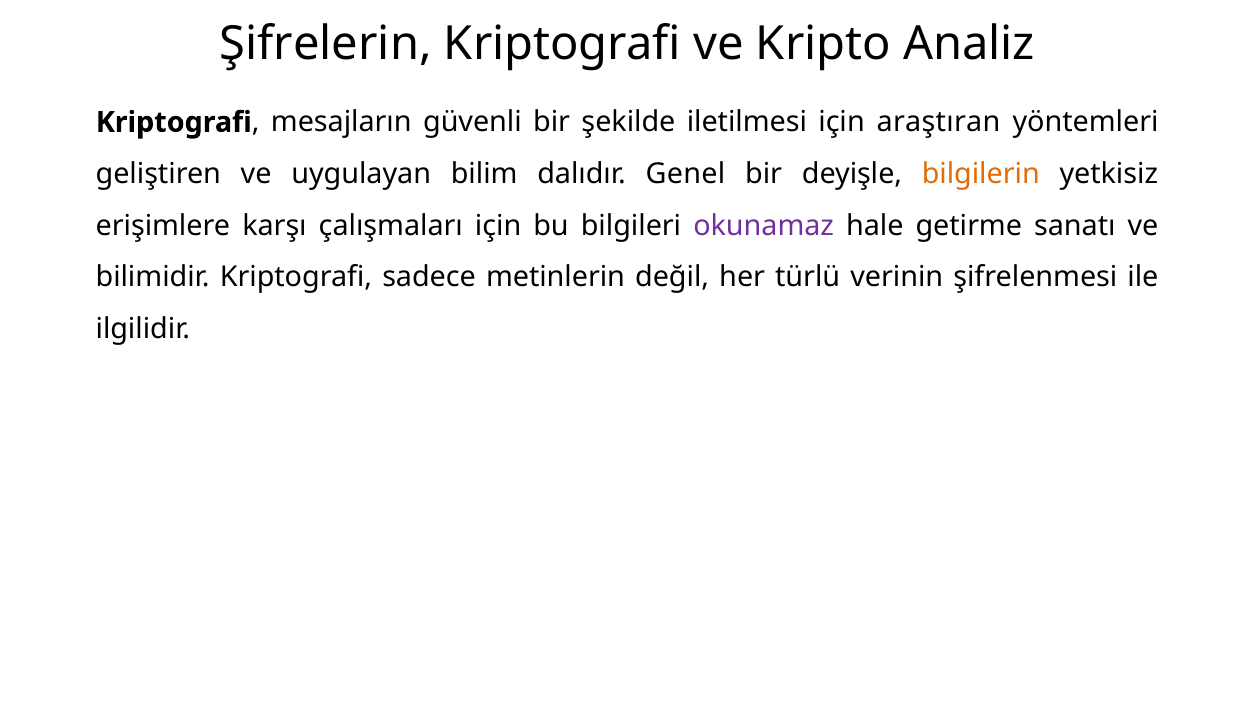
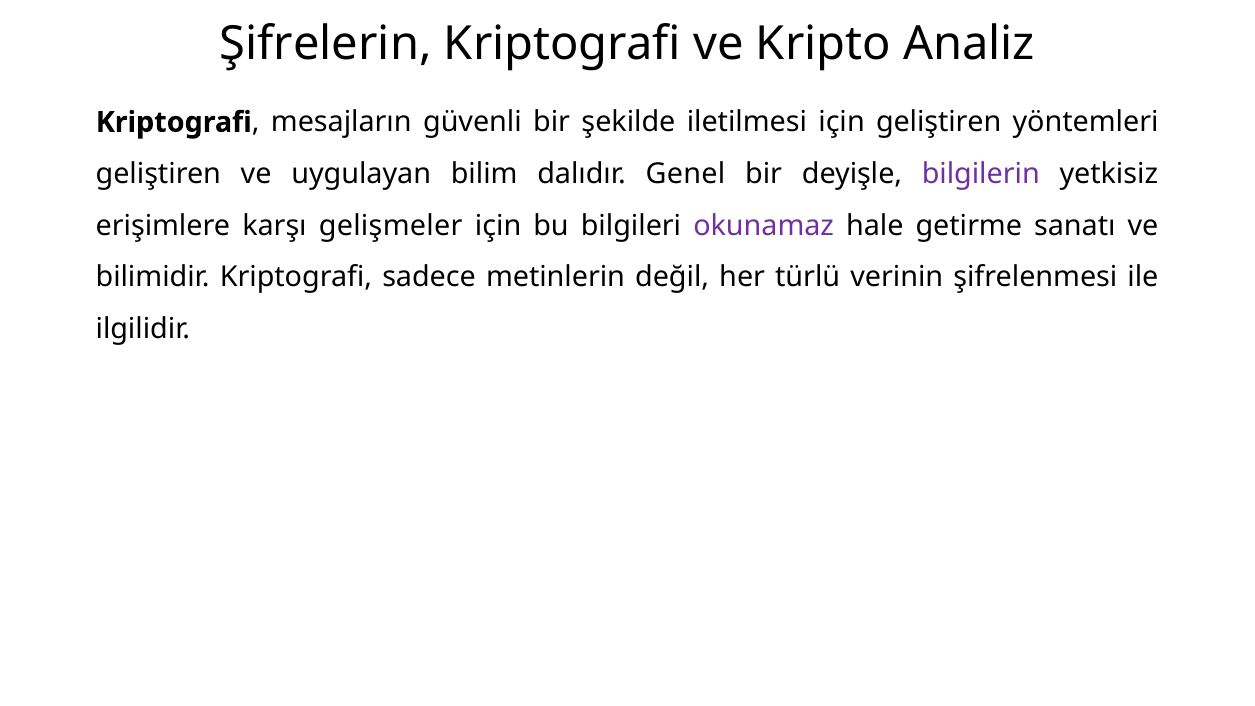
için araştıran: araştıran -> geliştiren
bilgilerin colour: orange -> purple
çalışmaları: çalışmaları -> gelişmeler
